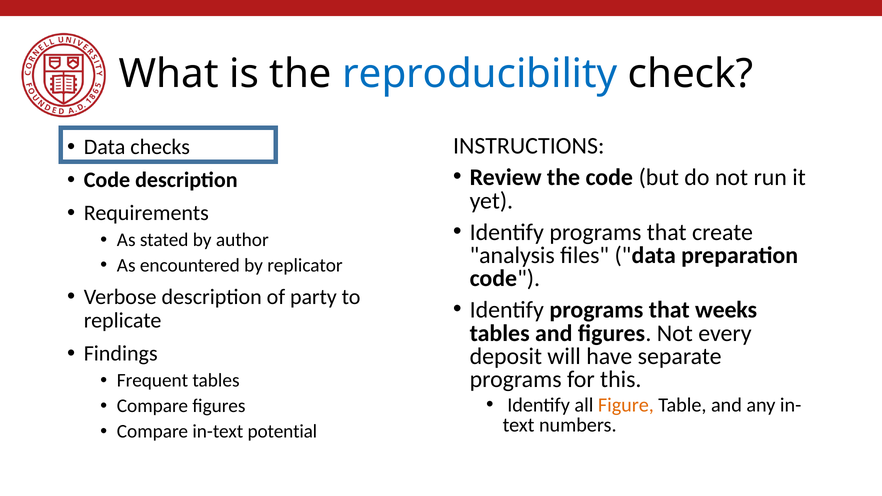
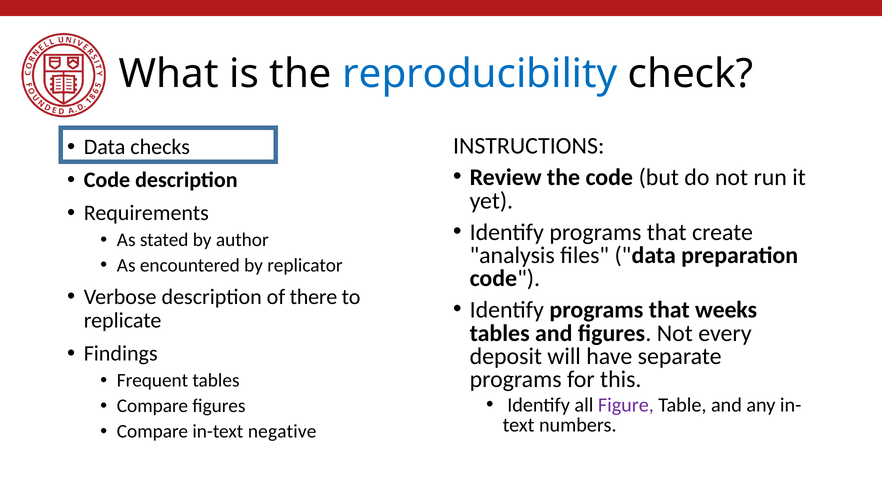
party: party -> there
Figure colour: orange -> purple
potential: potential -> negative
